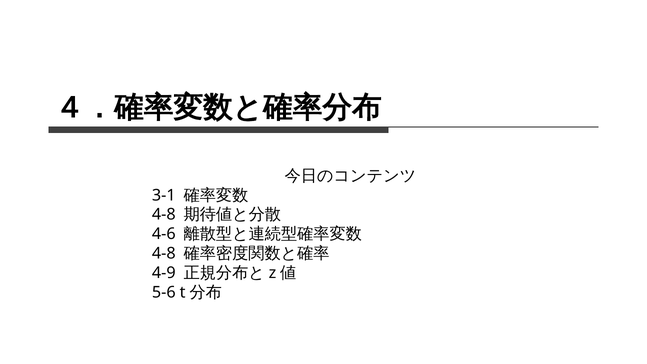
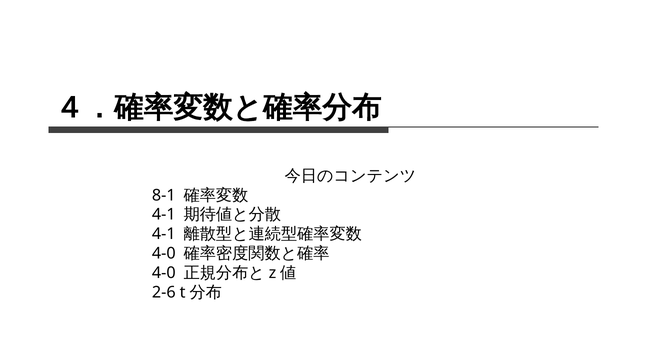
3-1: 3-1 -> 8-1
4-8 at (164, 215): 4-8 -> 4-1
4-6 at (164, 234): 4-6 -> 4-1
4-8 at (164, 253): 4-8 -> 4-0
4-9 at (164, 273): 4-9 -> 4-0
5-6: 5-6 -> 2-6
